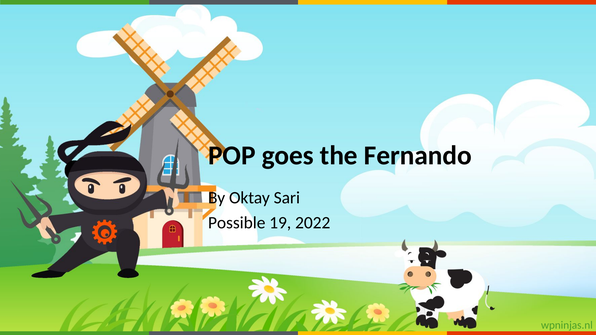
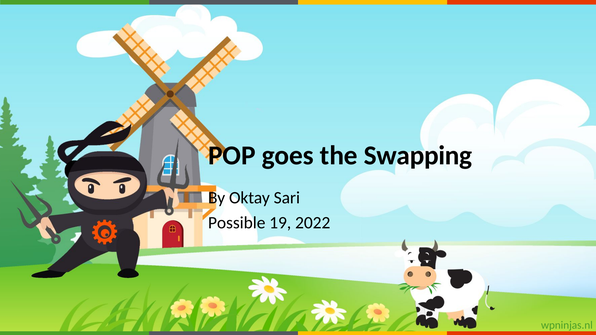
Fernando: Fernando -> Swapping
